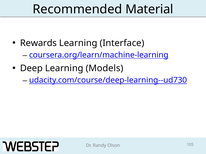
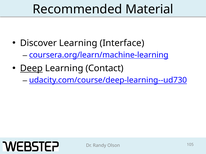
Rewards: Rewards -> Discover
Deep underline: none -> present
Models: Models -> Contact
